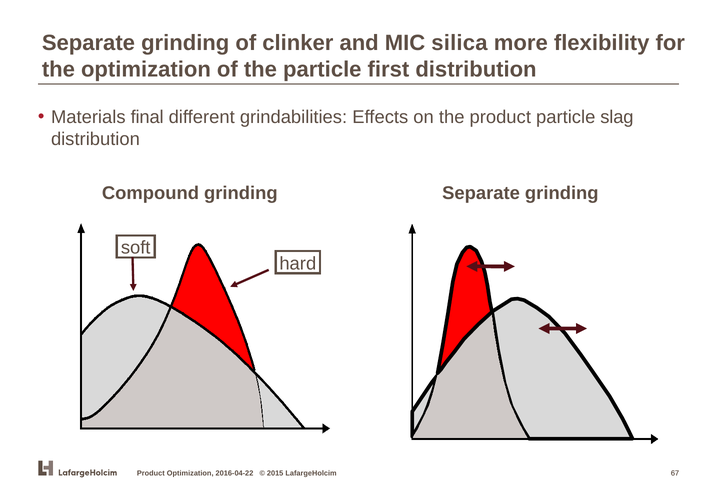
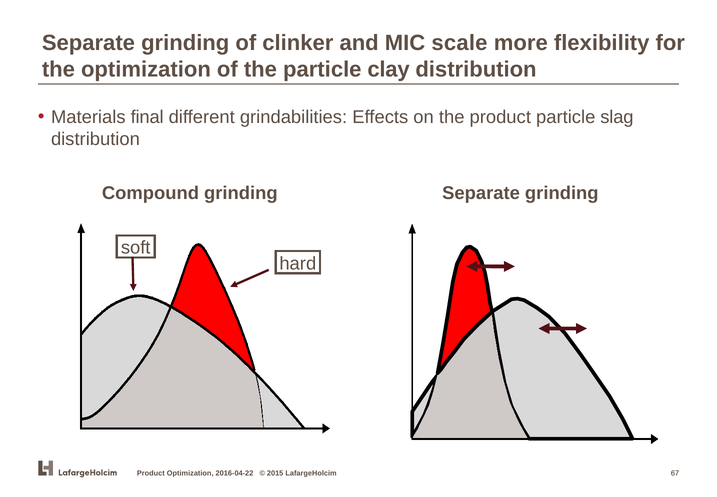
silica: silica -> scale
first: first -> clay
